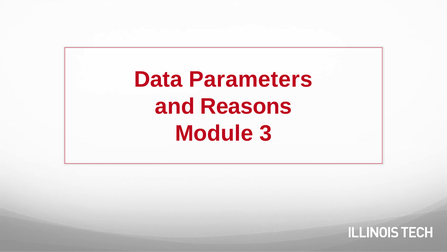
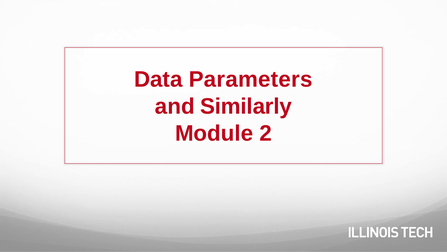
Reasons: Reasons -> Similarly
3: 3 -> 2
